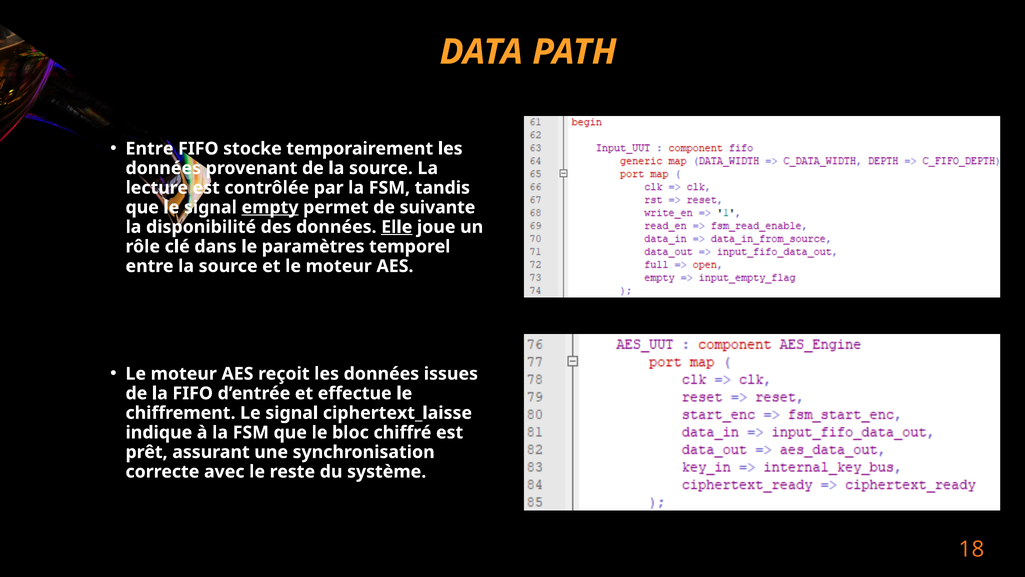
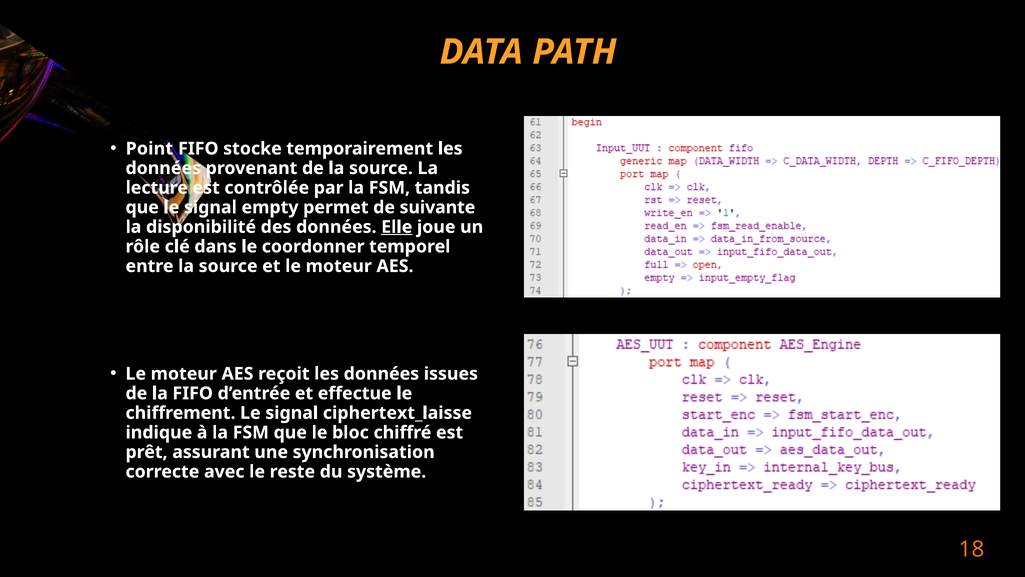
Entre at (149, 149): Entre -> Point
empty underline: present -> none
paramètres: paramètres -> coordonner
